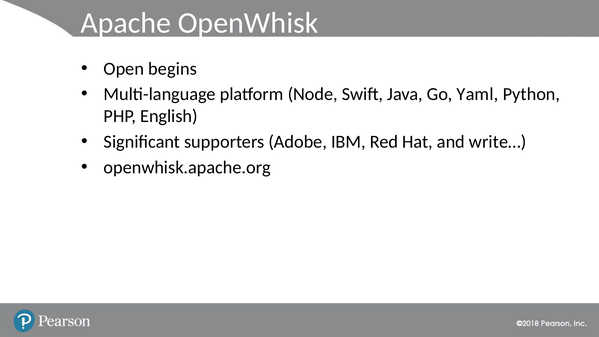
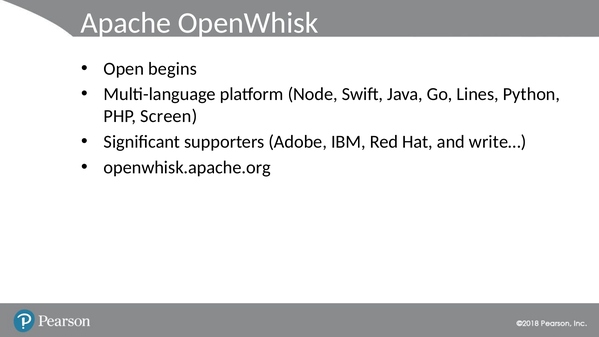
Yaml: Yaml -> Lines
English: English -> Screen
